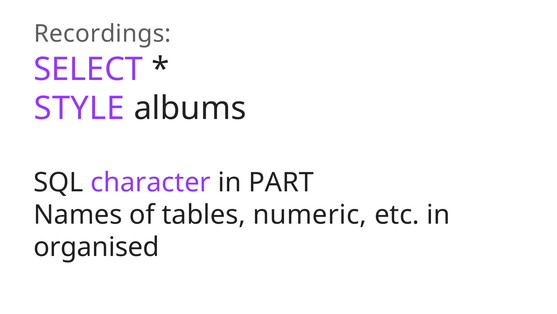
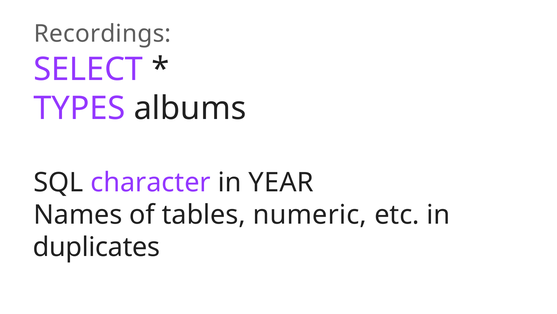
STYLE: STYLE -> TYPES
PART: PART -> YEAR
organised: organised -> duplicates
